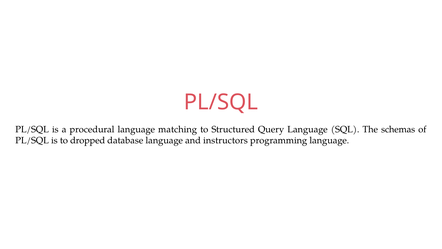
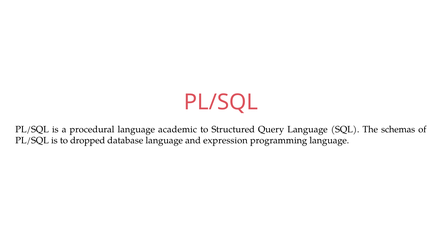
matching: matching -> academic
instructors: instructors -> expression
